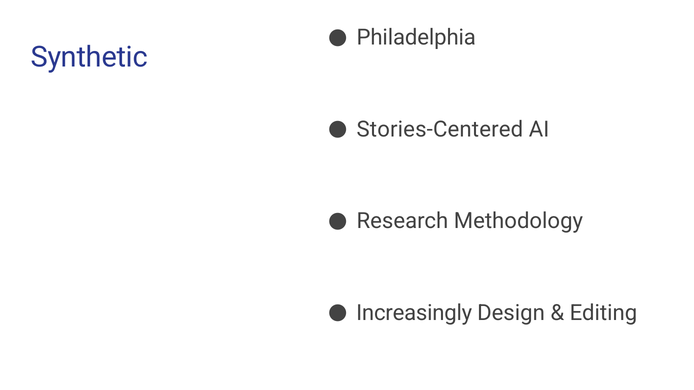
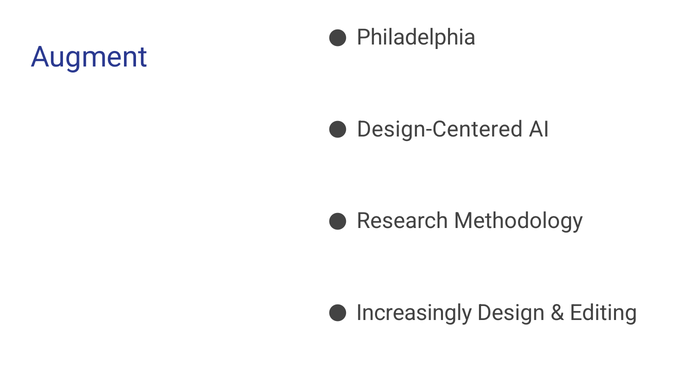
Synthetic: Synthetic -> Augment
Stories-Centered: Stories-Centered -> Design-Centered
